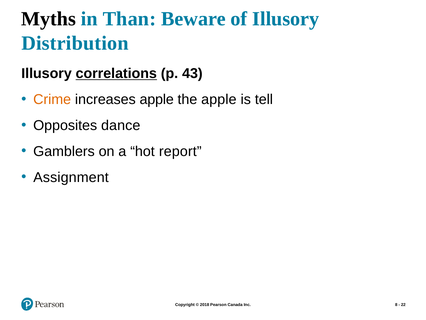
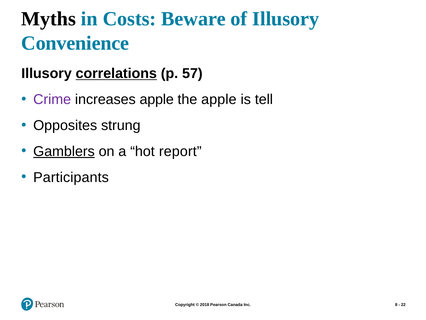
Than: Than -> Costs
Distribution: Distribution -> Convenience
43: 43 -> 57
Crime colour: orange -> purple
dance: dance -> strung
Gamblers underline: none -> present
Assignment: Assignment -> Participants
